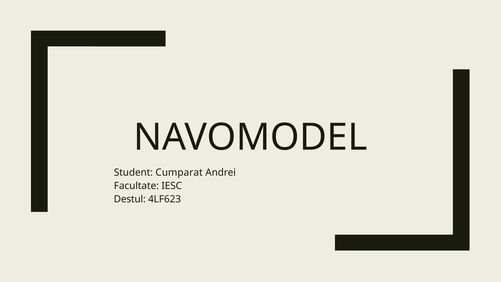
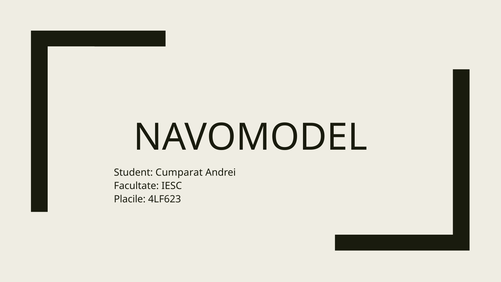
Destul: Destul -> Placile
